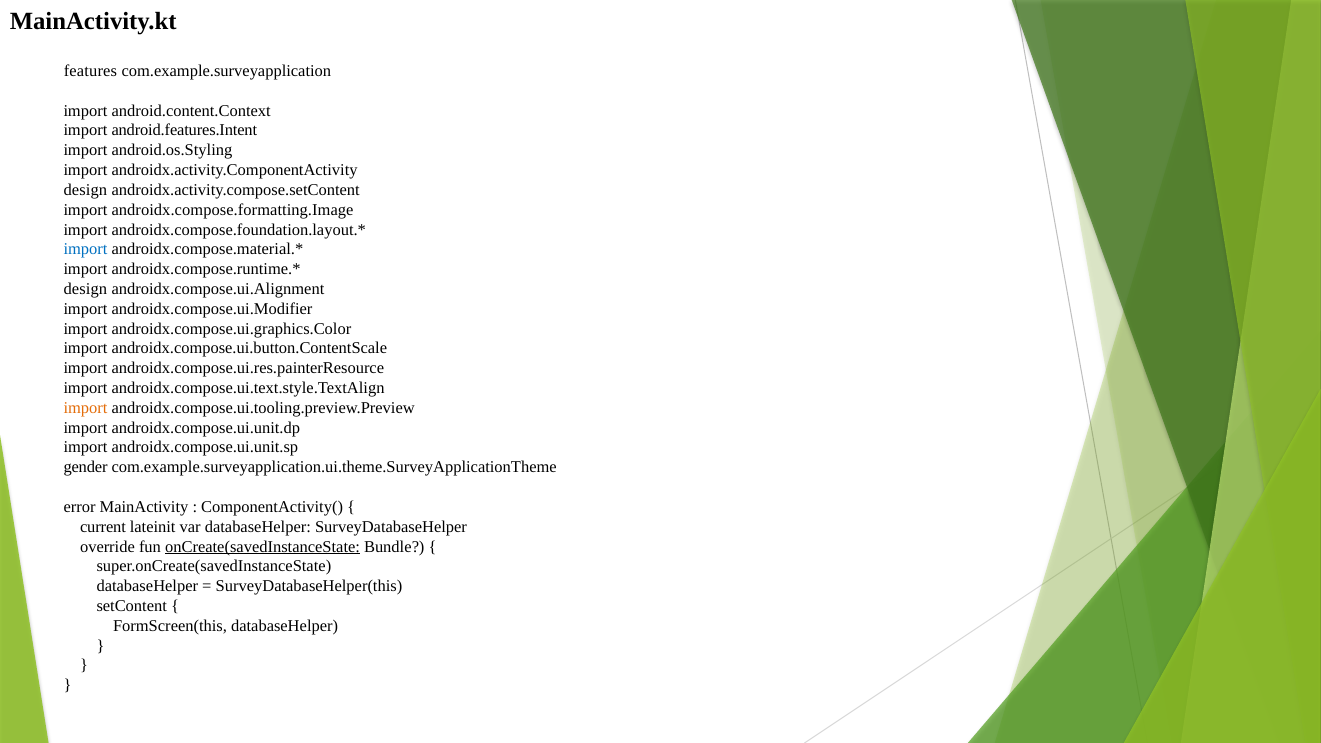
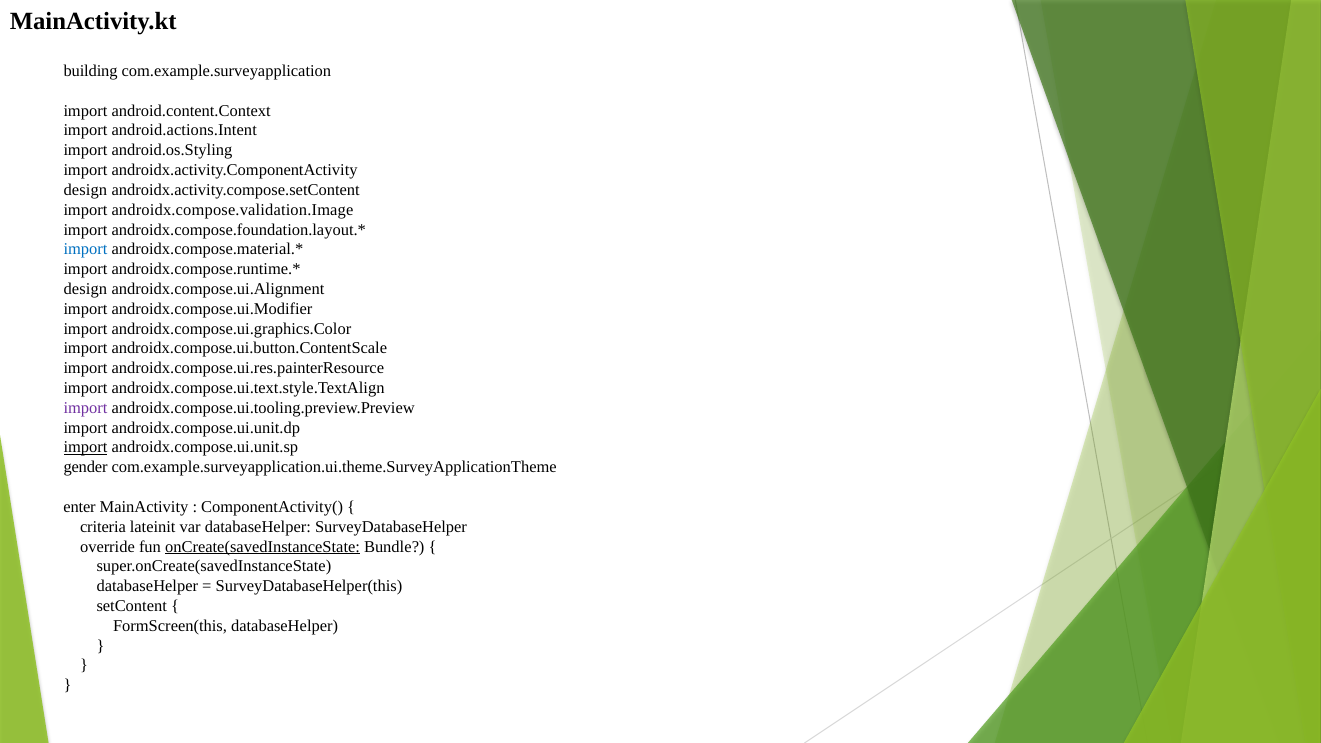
features: features -> building
android.features.Intent: android.features.Intent -> android.actions.Intent
androidx.compose.formatting.Image: androidx.compose.formatting.Image -> androidx.compose.validation.Image
import at (85, 408) colour: orange -> purple
import at (85, 448) underline: none -> present
error: error -> enter
current: current -> criteria
